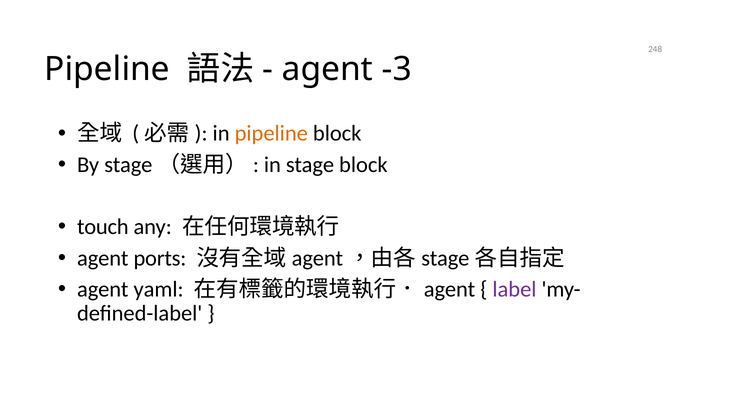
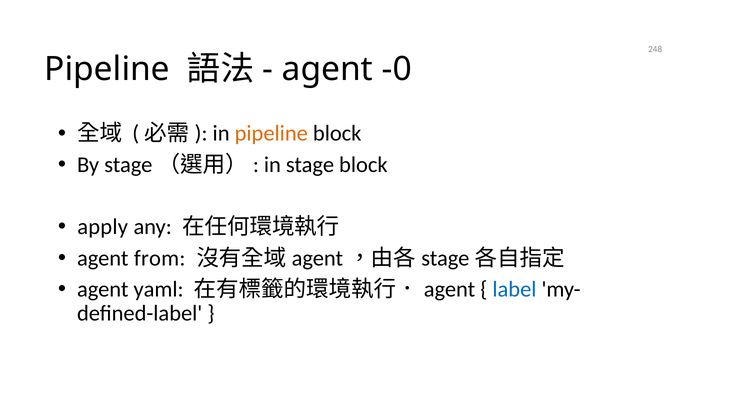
-3: -3 -> -0
touch: touch -> apply
ports: ports -> from
label colour: purple -> blue
